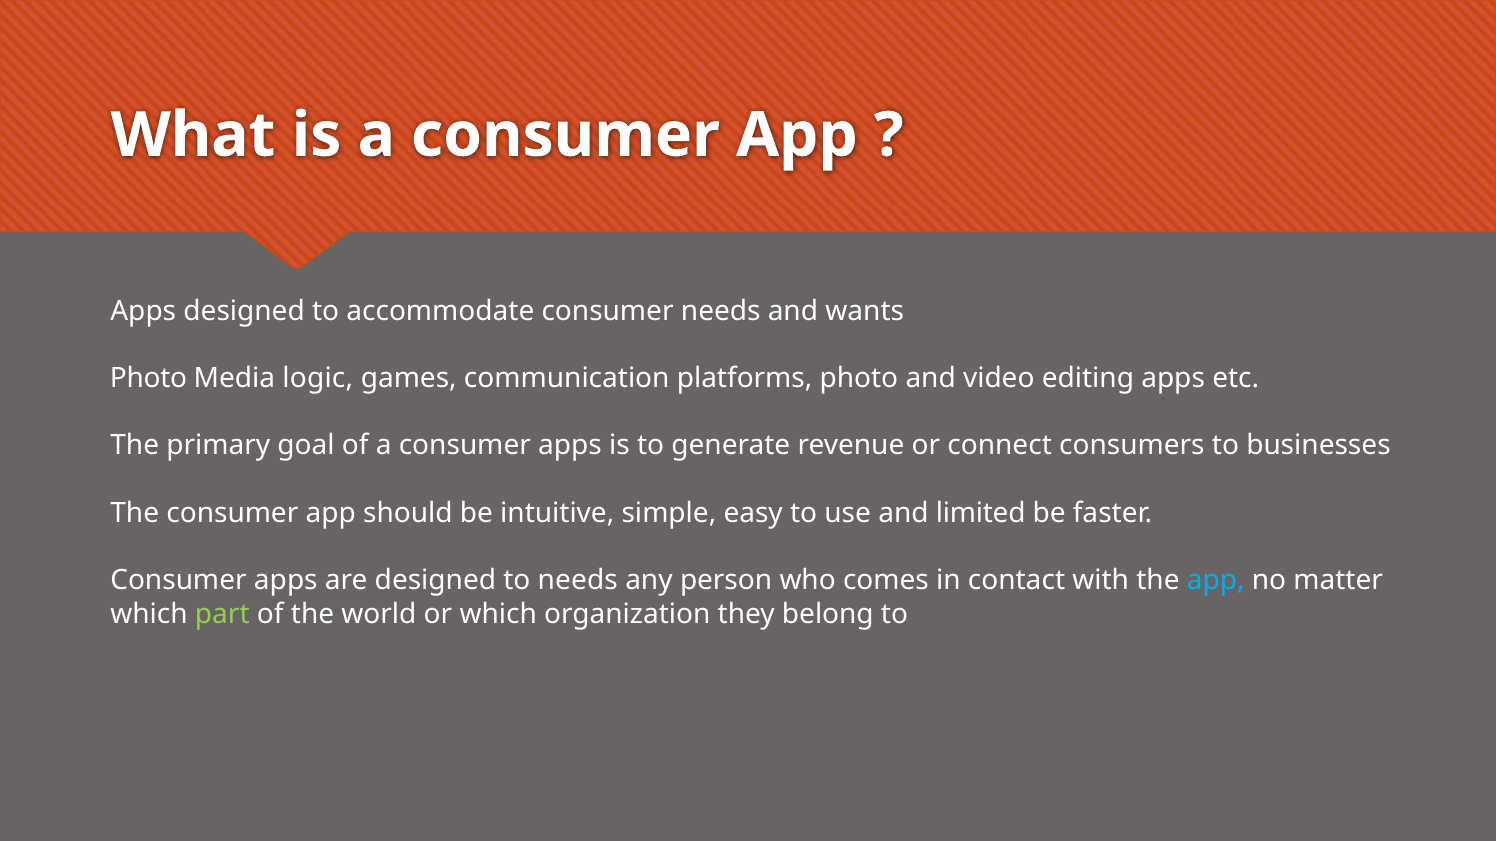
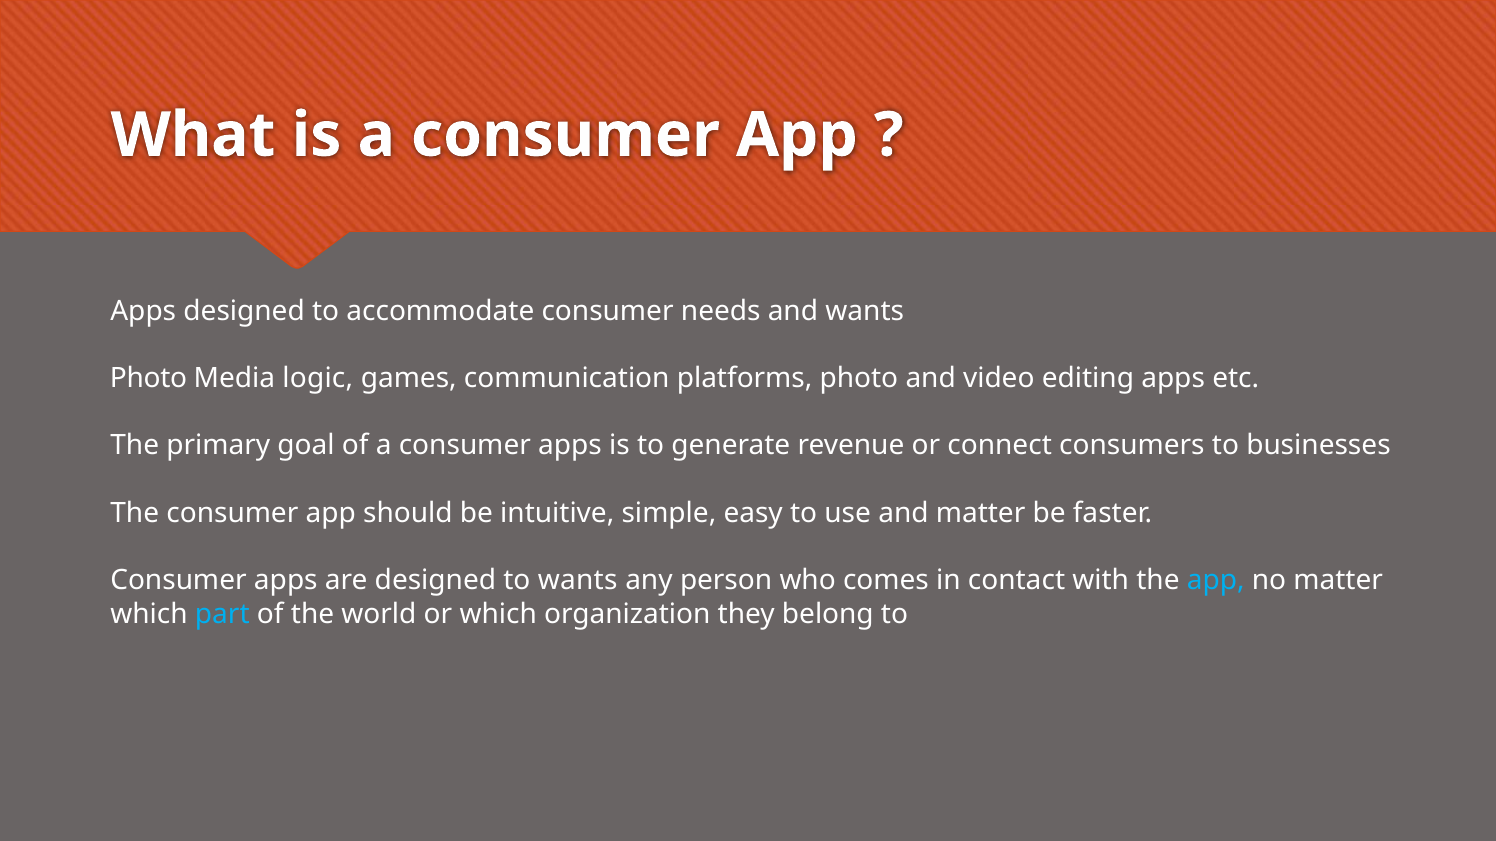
and limited: limited -> matter
to needs: needs -> wants
part colour: light green -> light blue
